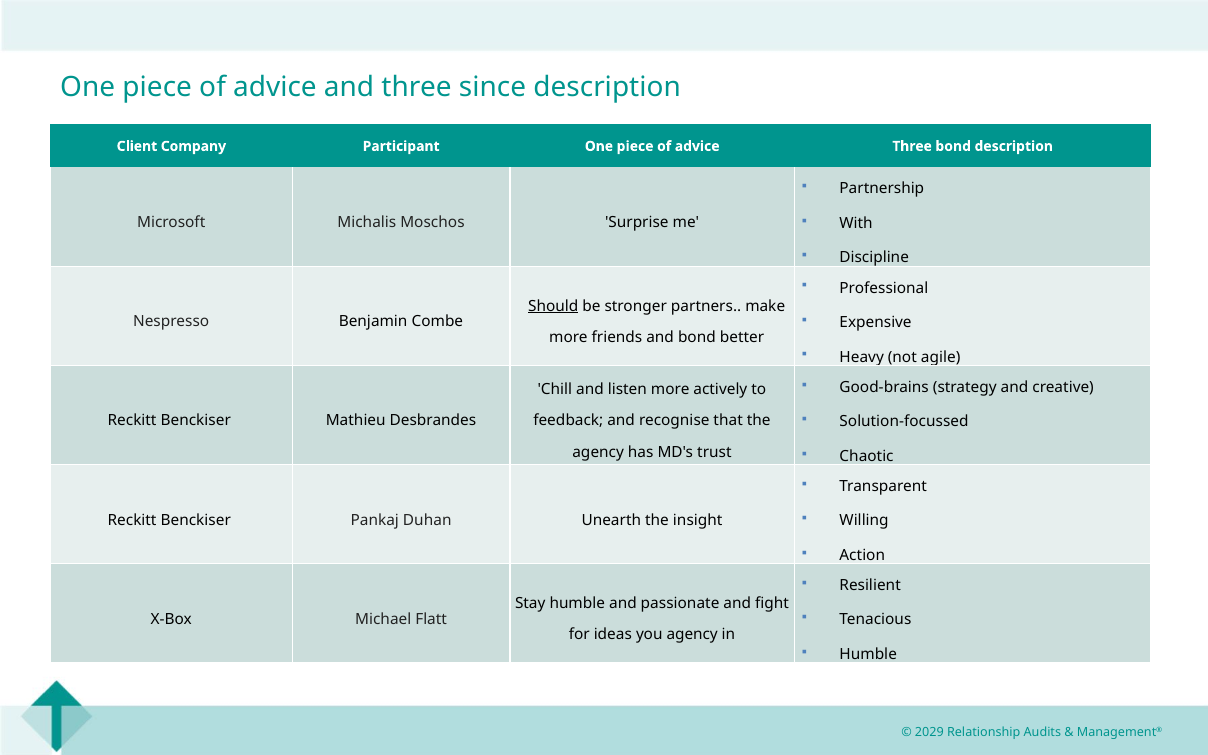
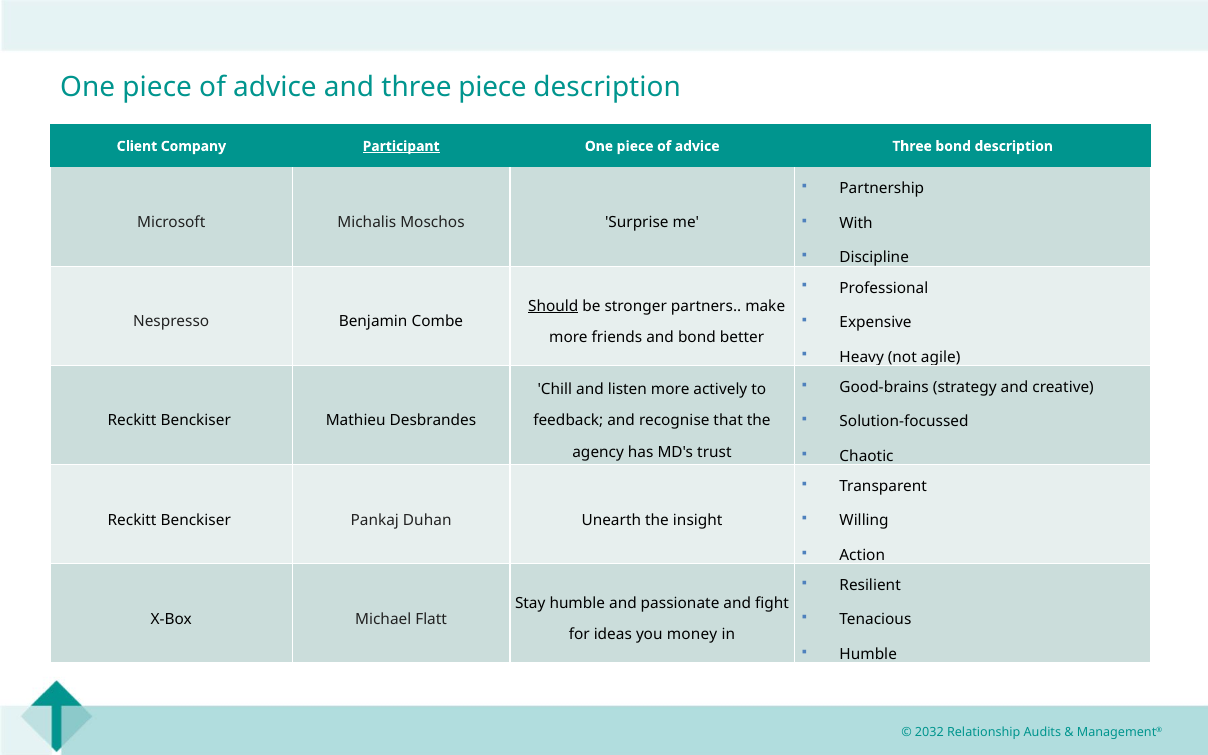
three since: since -> piece
Participant underline: none -> present
you agency: agency -> money
2029: 2029 -> 2032
